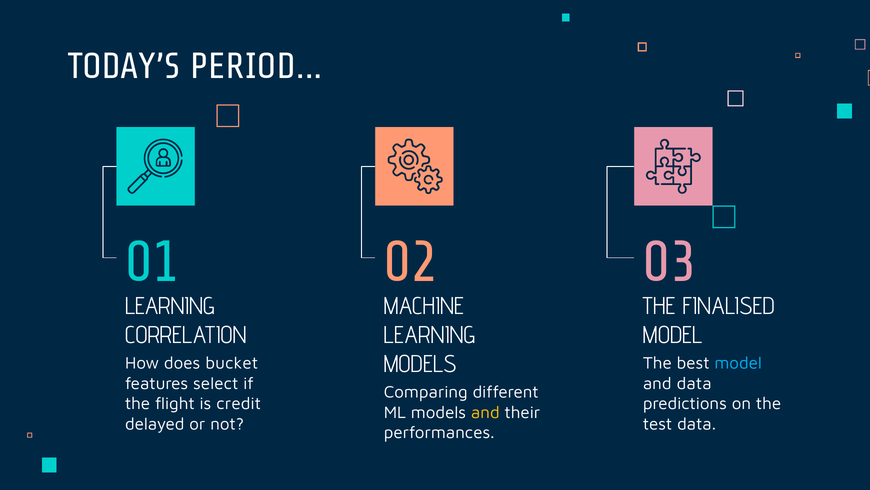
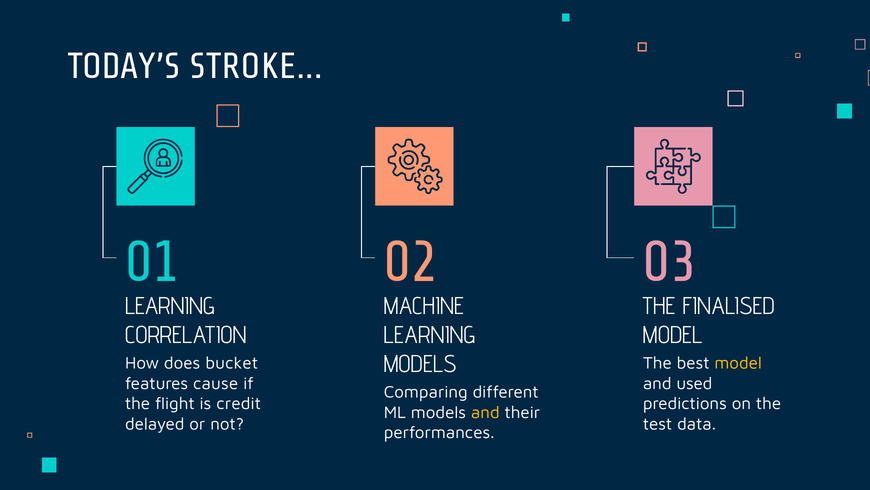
PERIOD: PERIOD -> STROKE
model at (738, 363) colour: light blue -> yellow
select: select -> cause
and data: data -> used
